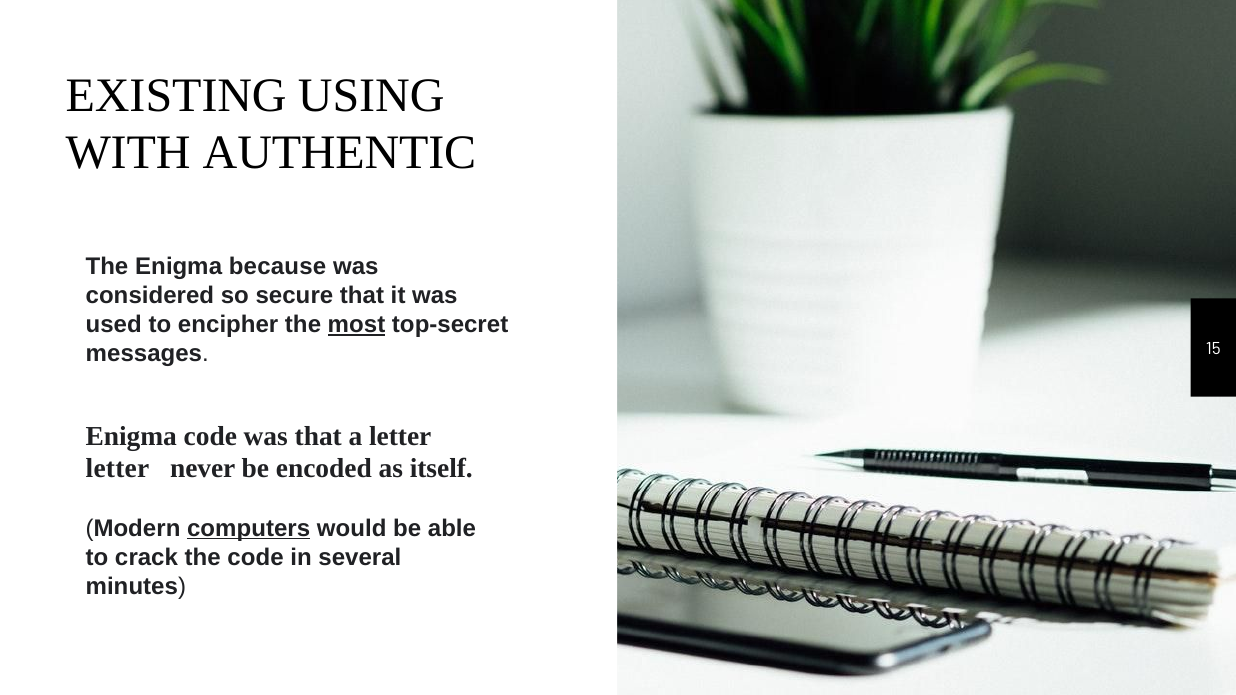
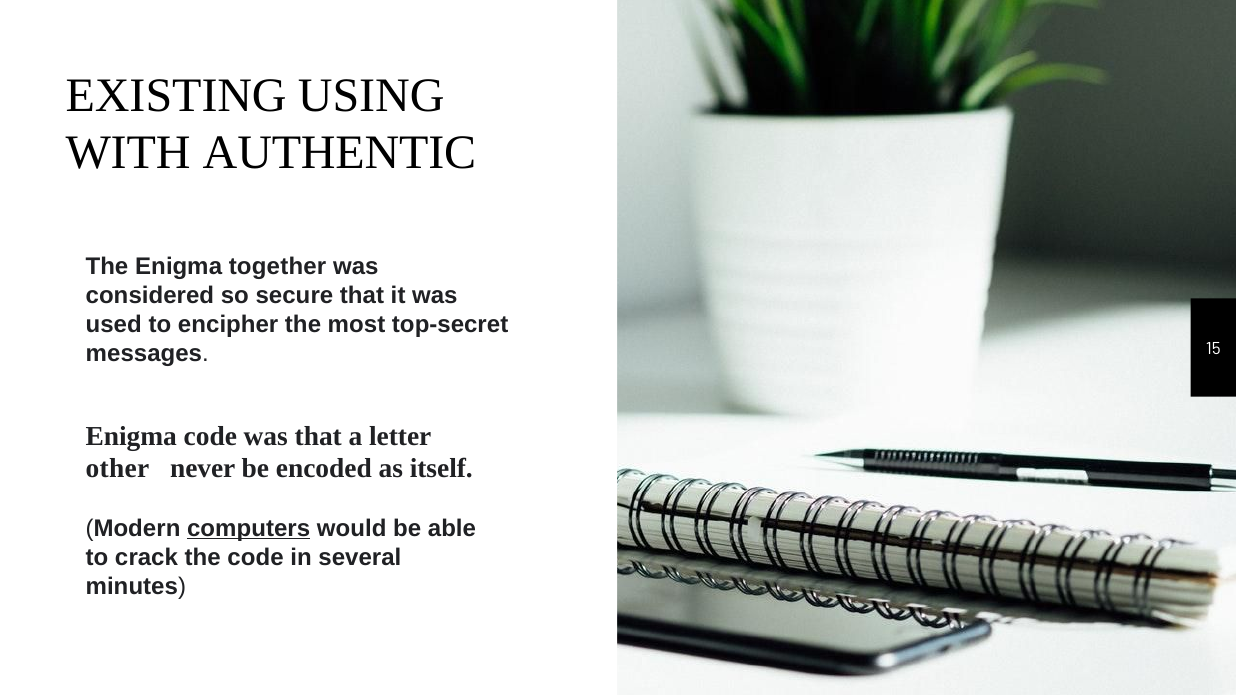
because: because -> together
most underline: present -> none
letter at (118, 469): letter -> other
